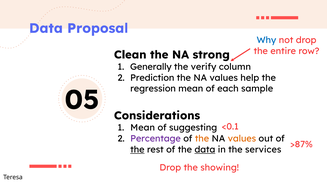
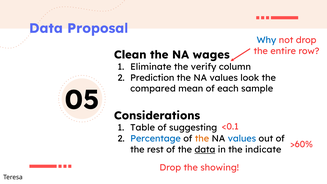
strong: strong -> wages
Generally: Generally -> Eliminate
help: help -> look
regression: regression -> compared
Mean at (143, 128): Mean -> Table
Percentage colour: purple -> blue
values at (242, 139) colour: orange -> blue
>87%: >87% -> >60%
the at (137, 149) underline: present -> none
services: services -> indicate
